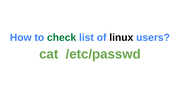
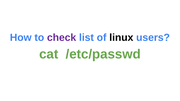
check colour: green -> purple
